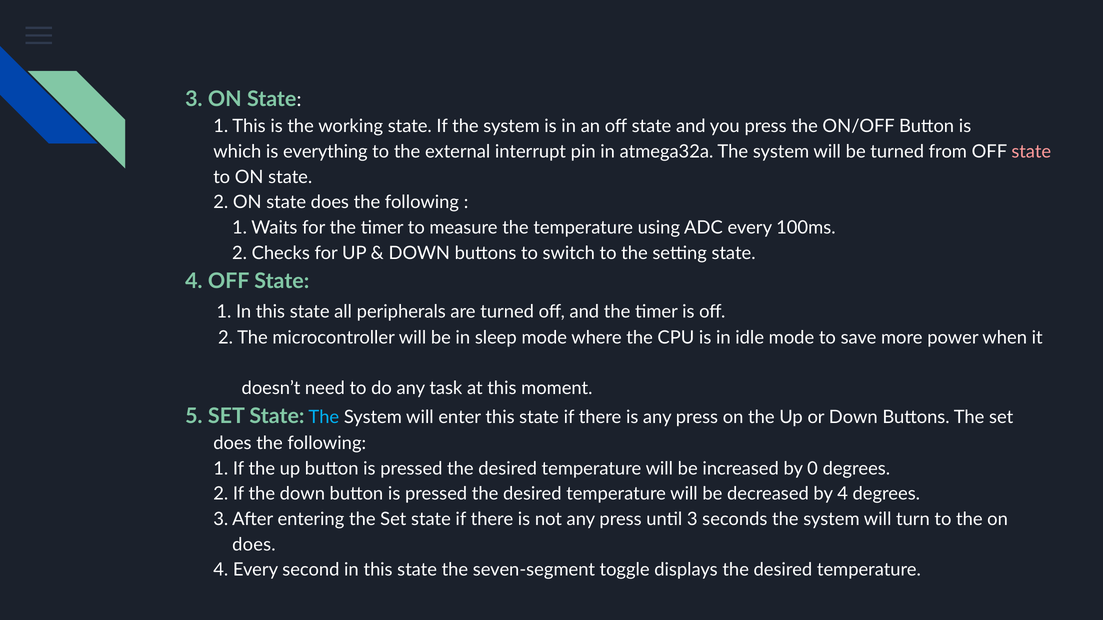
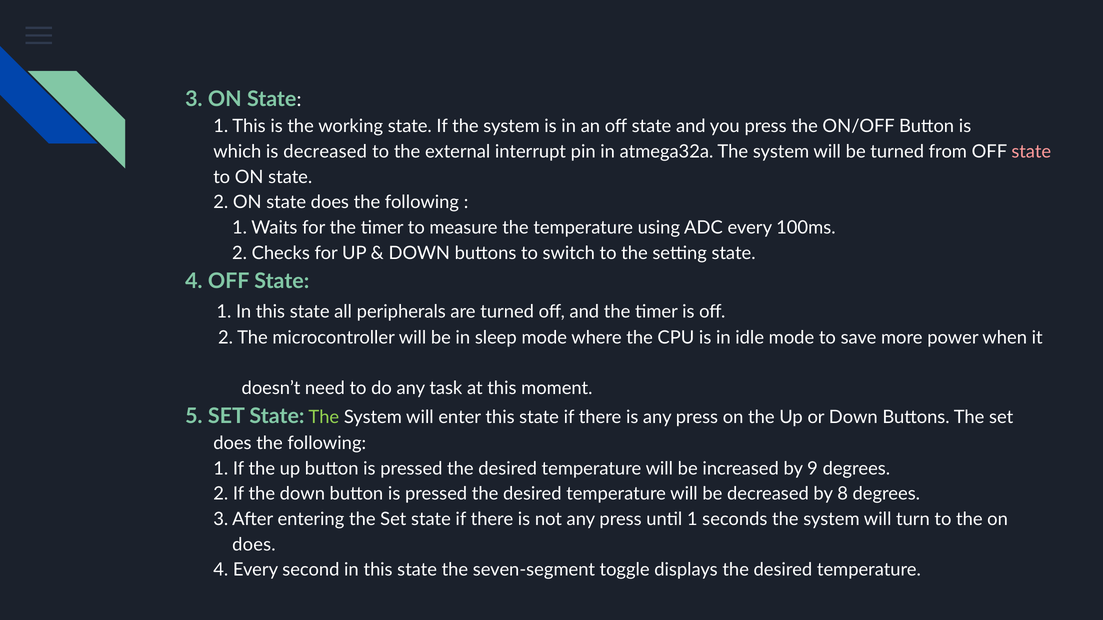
is everything: everything -> decreased
The at (324, 417) colour: light blue -> light green
0: 0 -> 9
by 4: 4 -> 8
until 3: 3 -> 1
